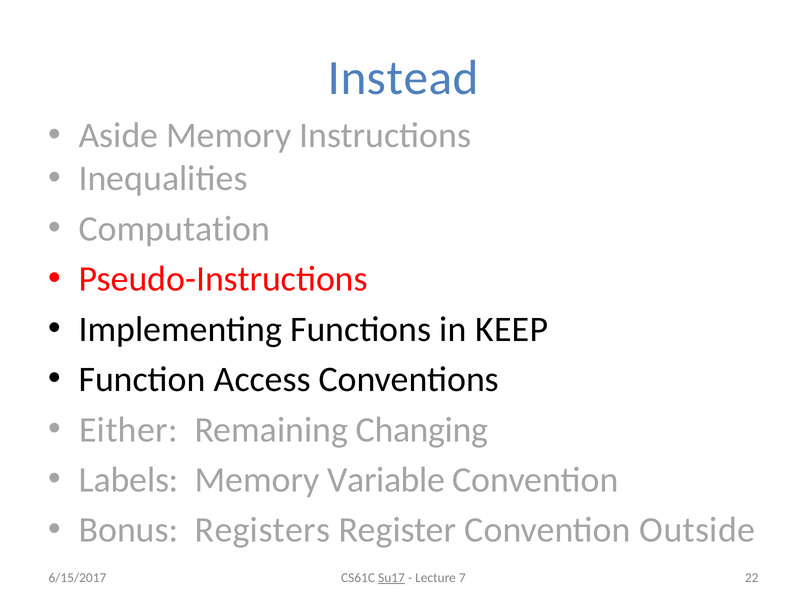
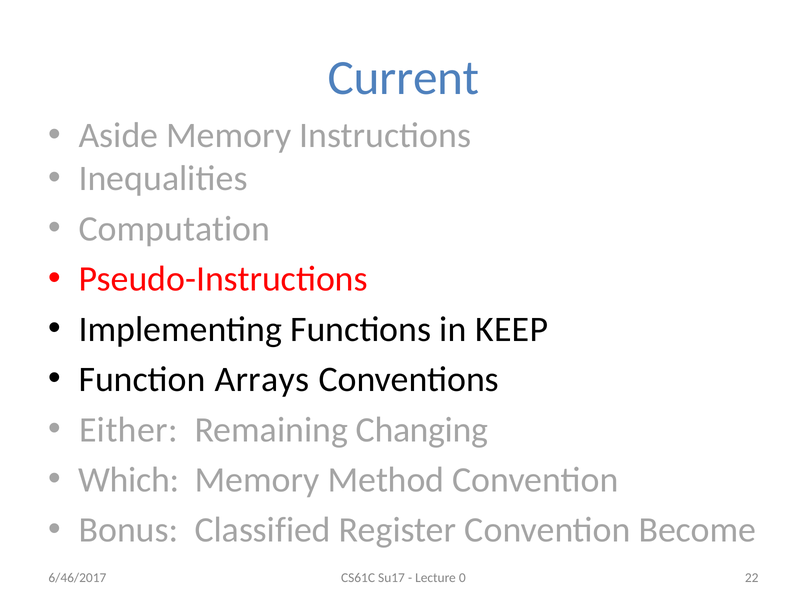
Instead: Instead -> Current
Access: Access -> Arrays
Labels: Labels -> Which
Variable: Variable -> Method
Registers: Registers -> Classified
Outside: Outside -> Become
6/15/2017: 6/15/2017 -> 6/46/2017
Su17 underline: present -> none
7: 7 -> 0
